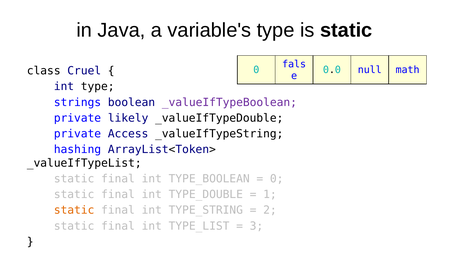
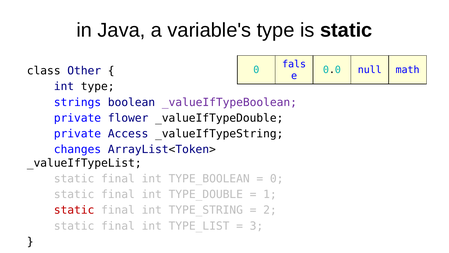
Cruel: Cruel -> Other
likely: likely -> flower
hashing: hashing -> changes
static at (74, 210) colour: orange -> red
